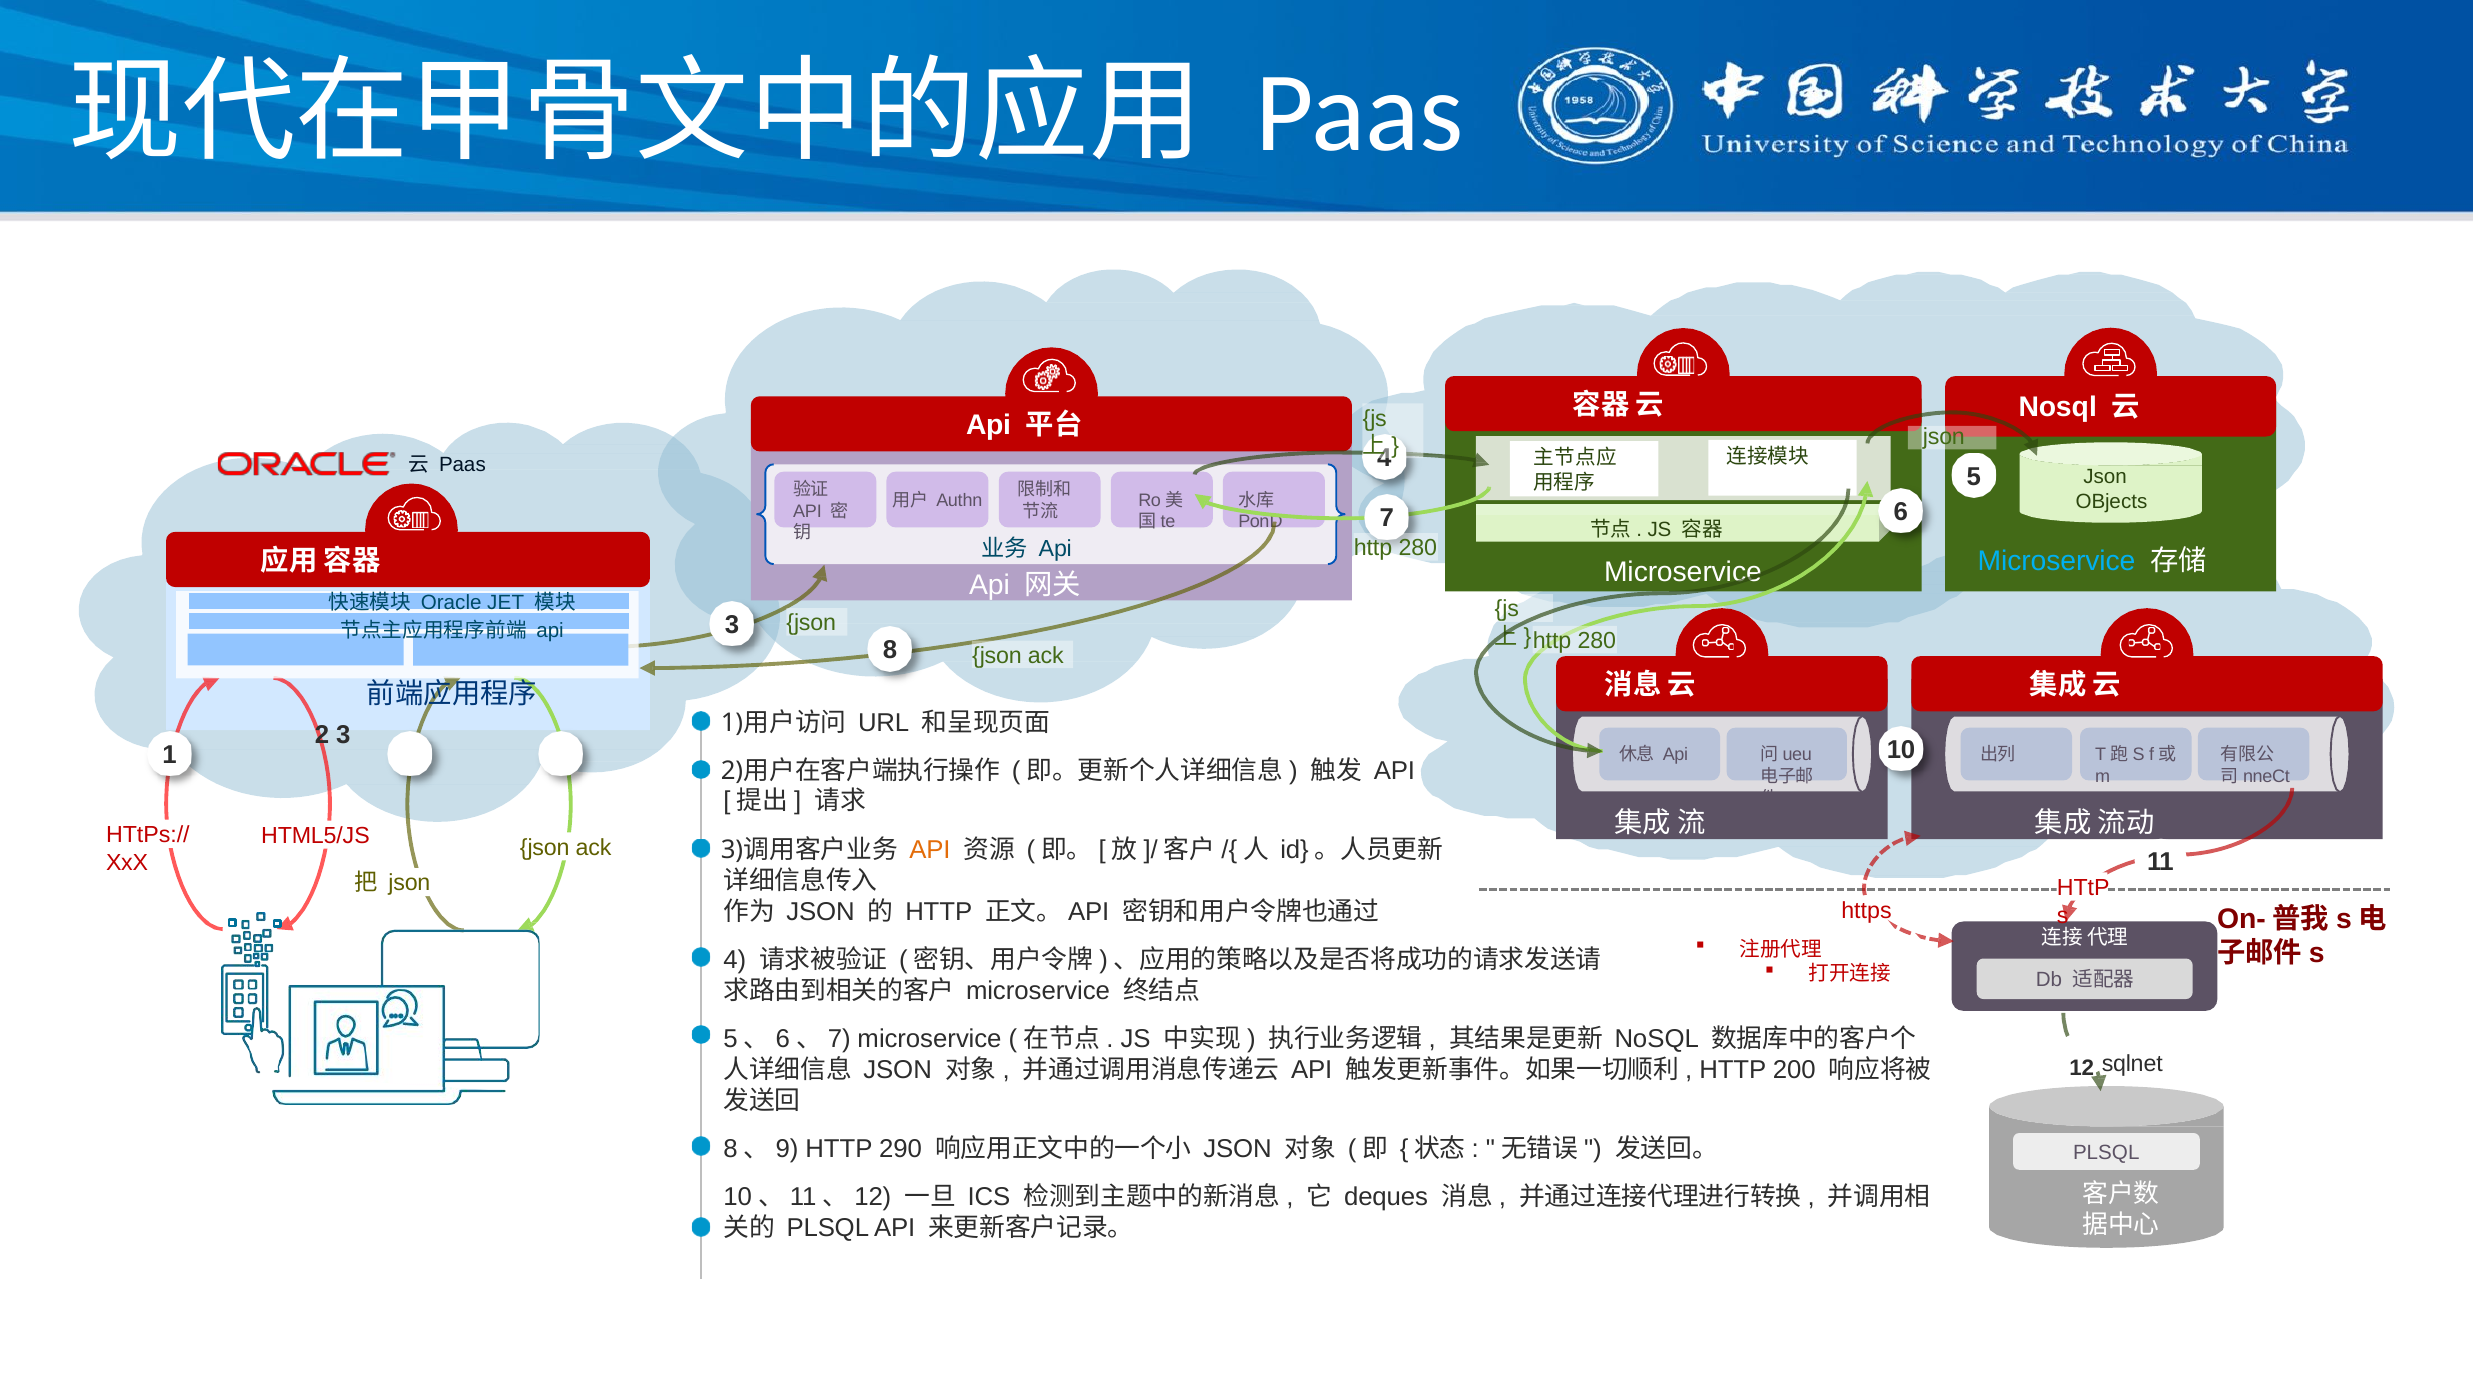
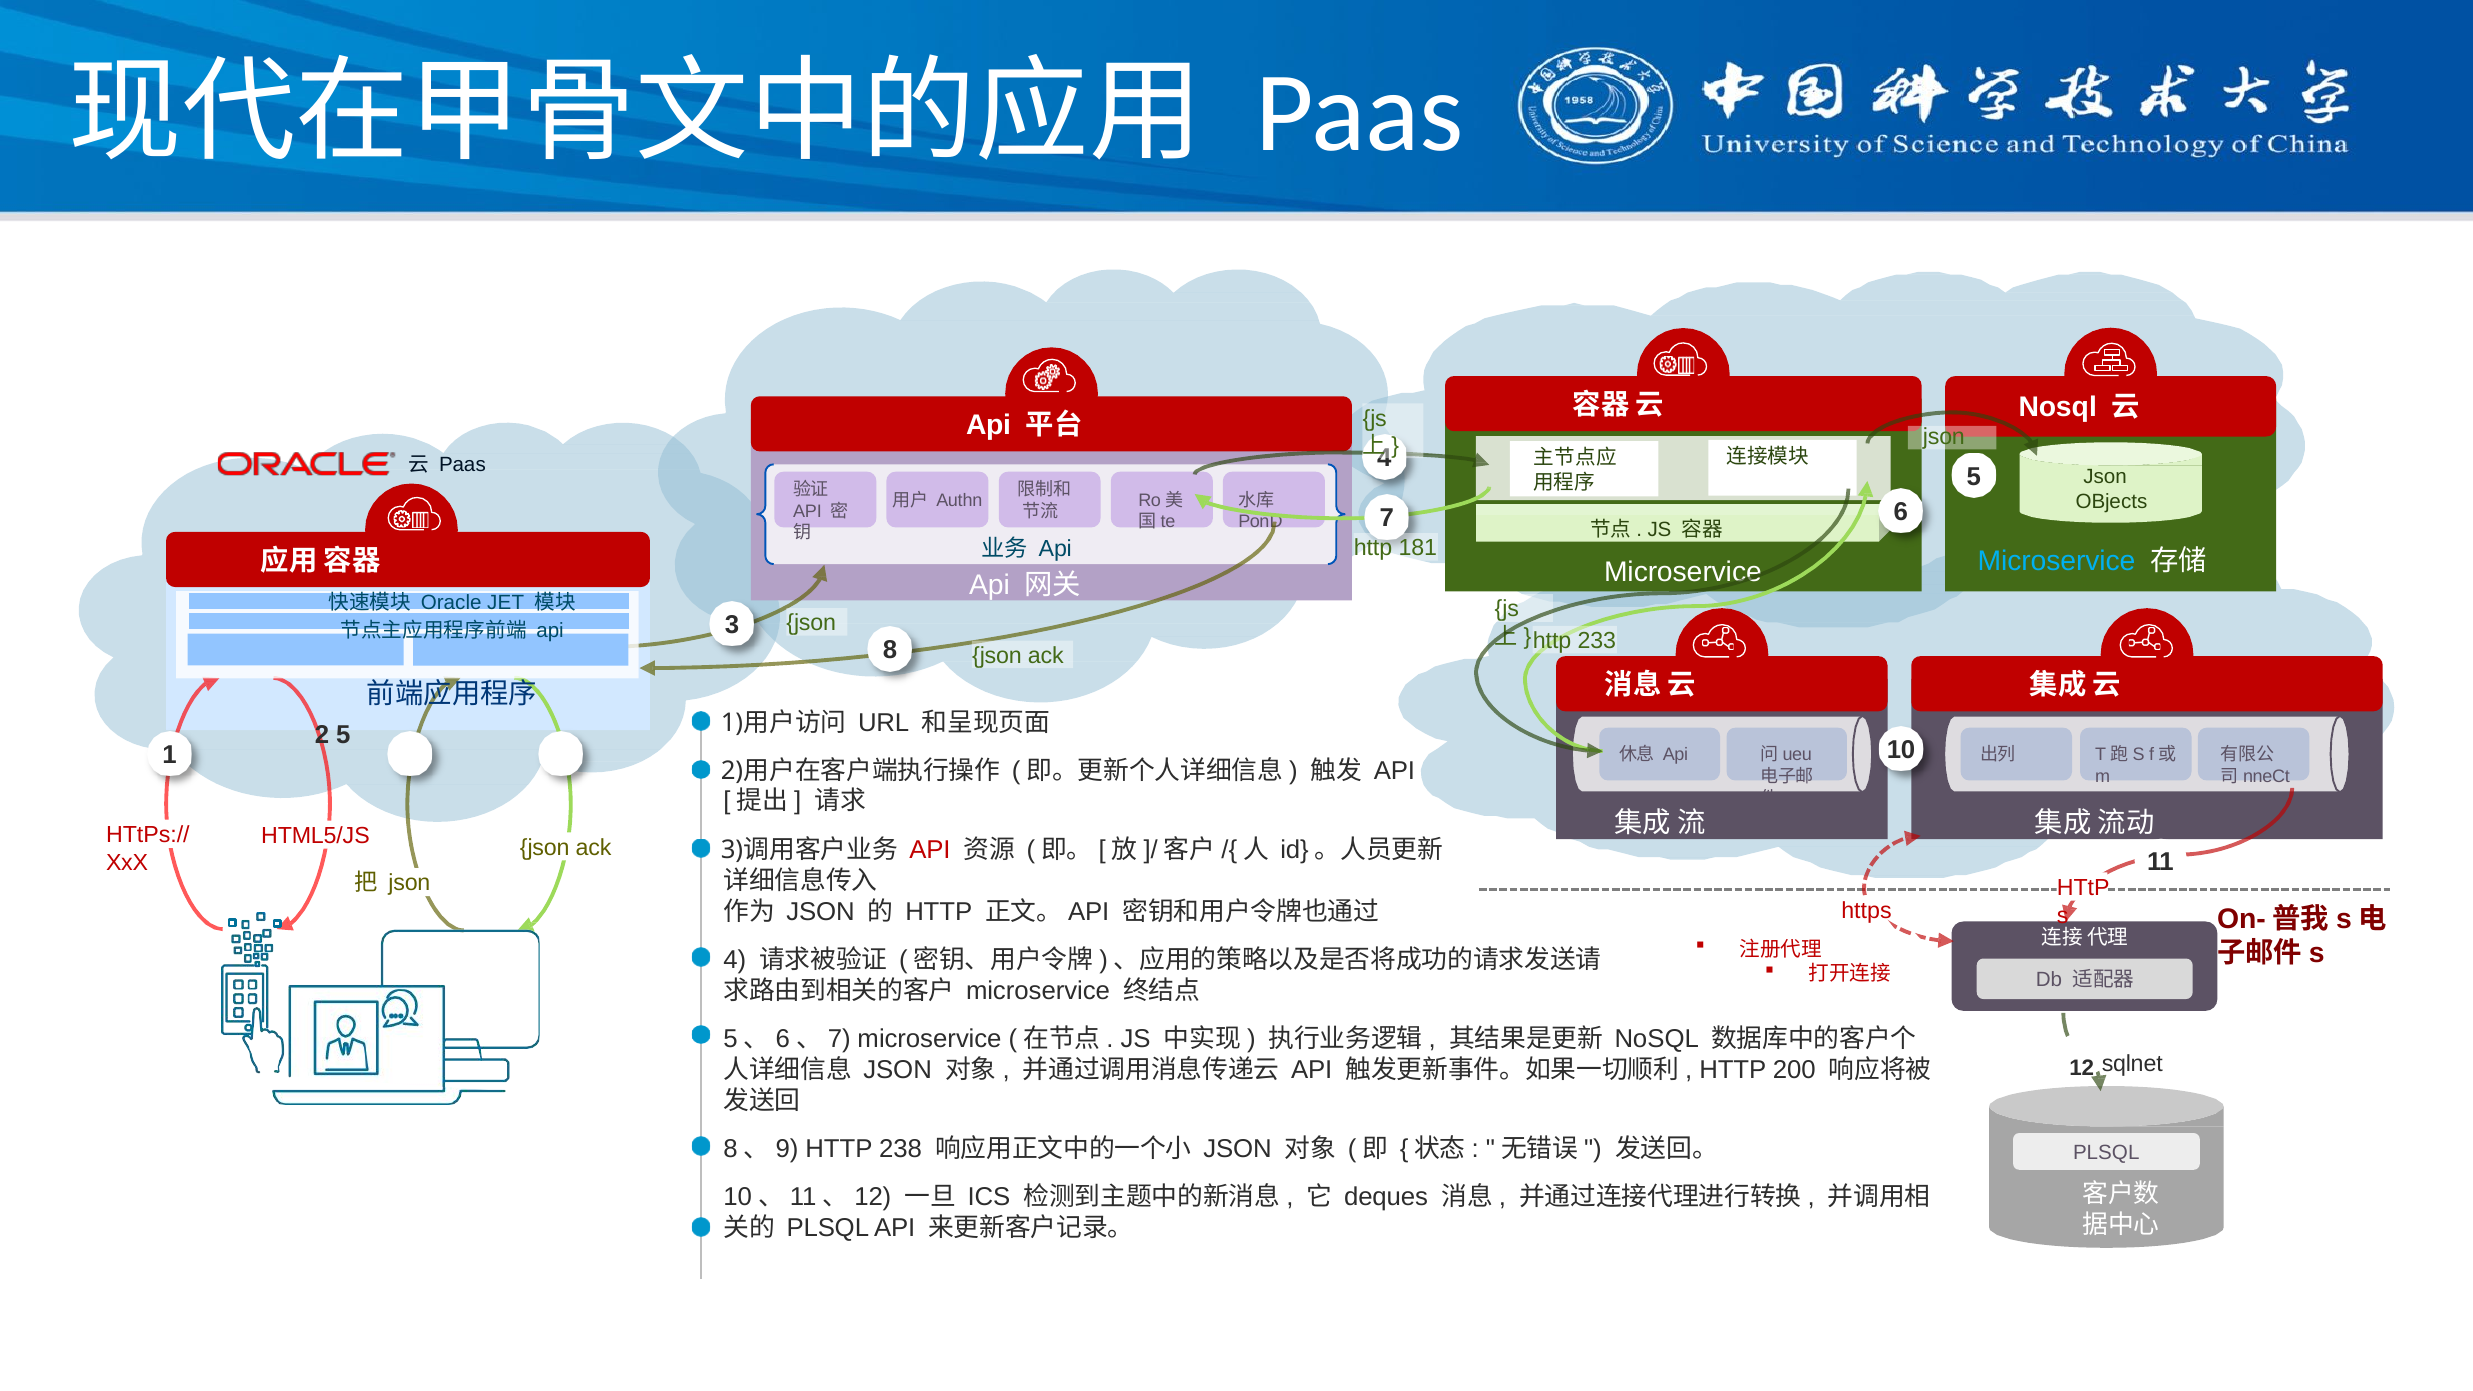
http 280: 280 -> 181
280 at (1597, 641): 280 -> 233
2 3: 3 -> 5
API at (930, 850) colour: orange -> red
290: 290 -> 238
